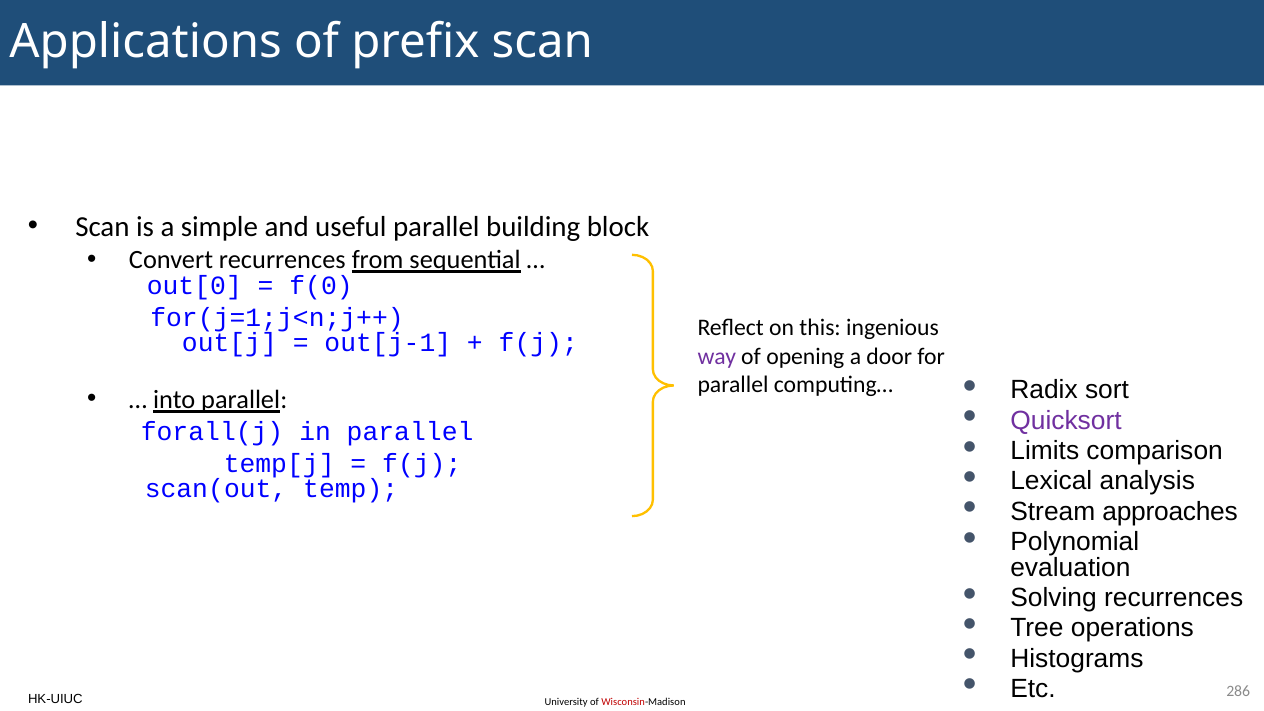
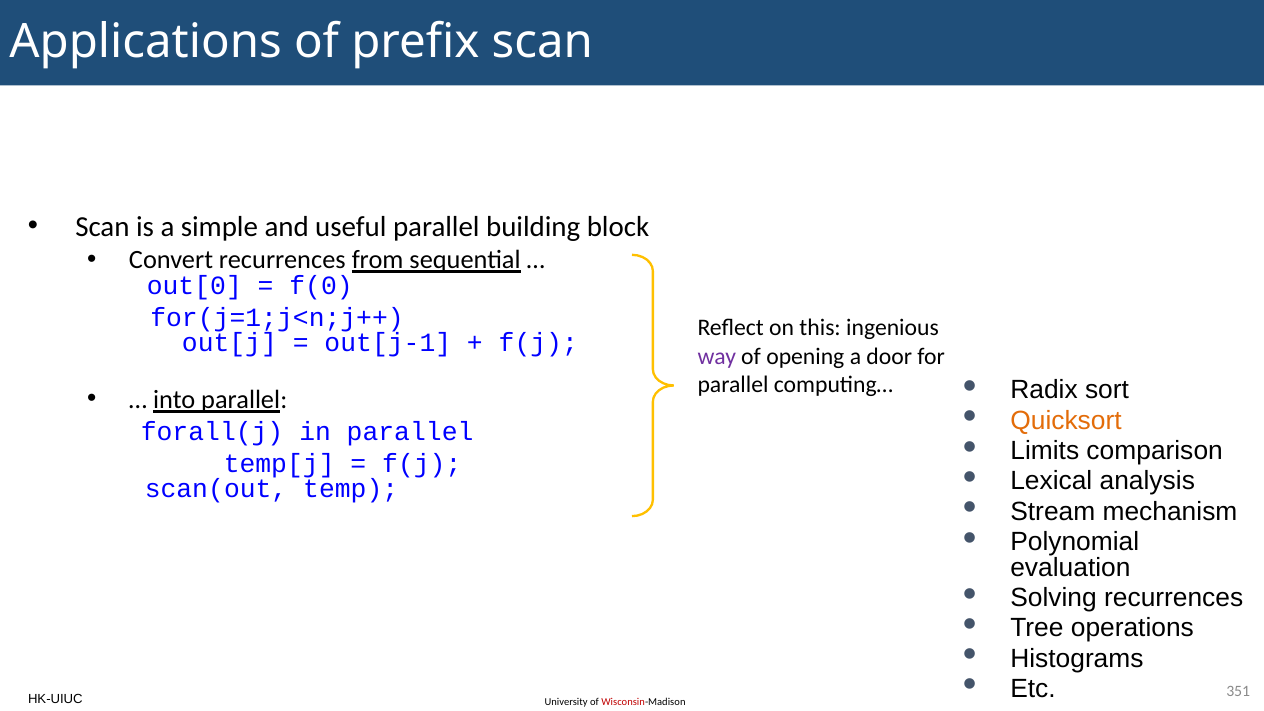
Quicksort colour: purple -> orange
approaches: approaches -> mechanism
286: 286 -> 351
